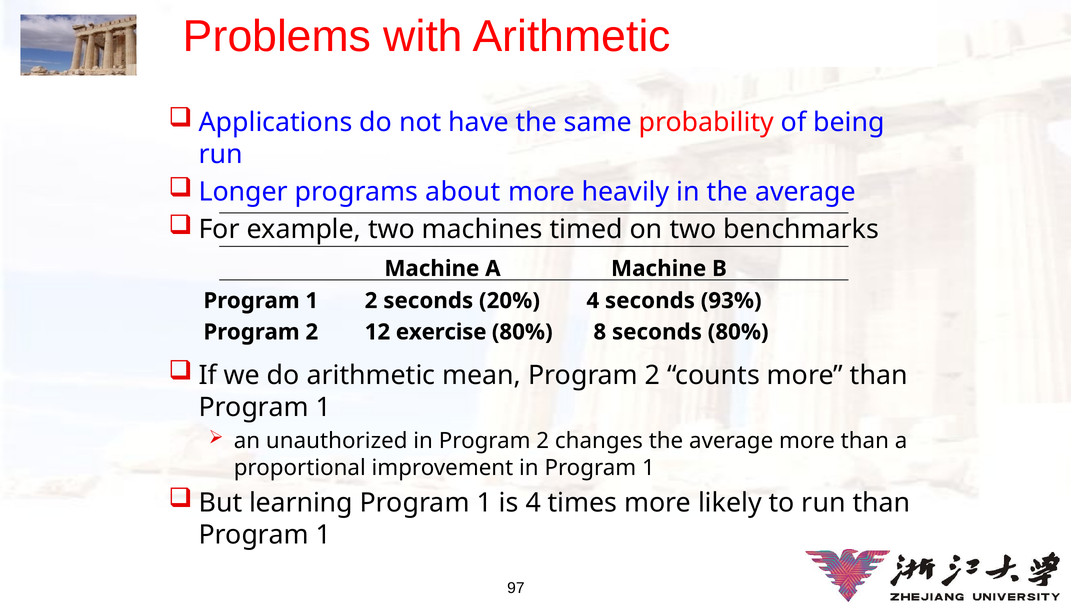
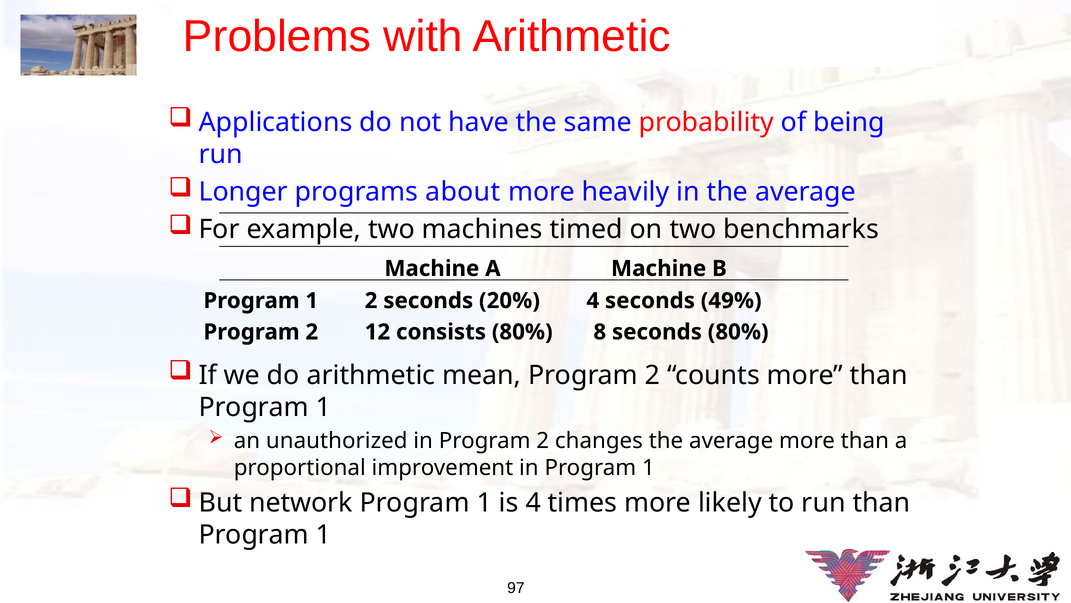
93%: 93% -> 49%
exercise: exercise -> consists
learning: learning -> network
